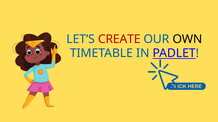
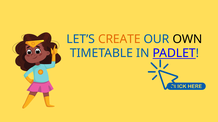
CREATE colour: red -> orange
